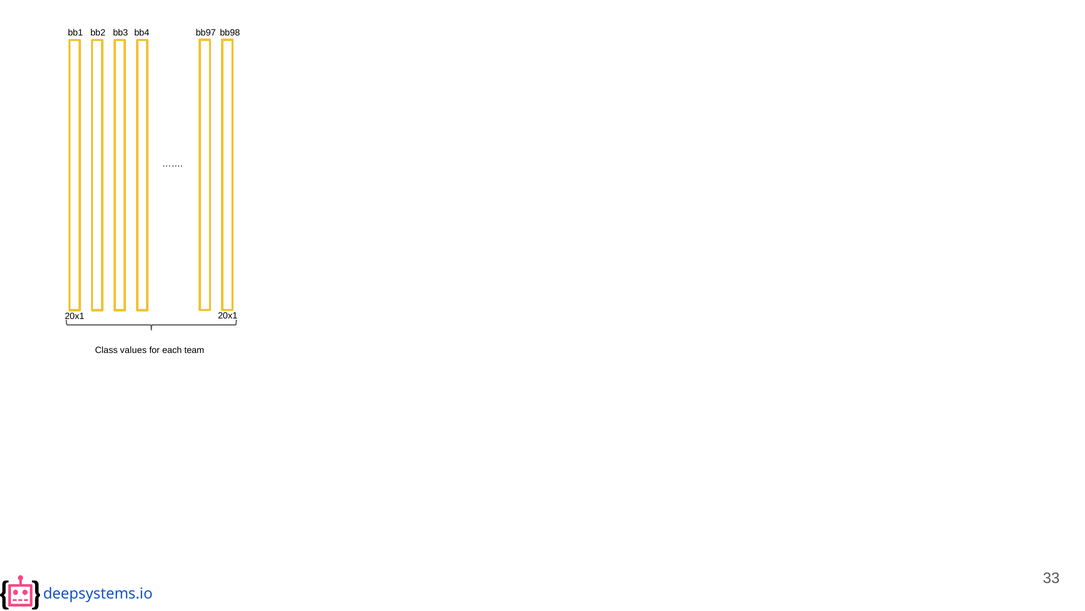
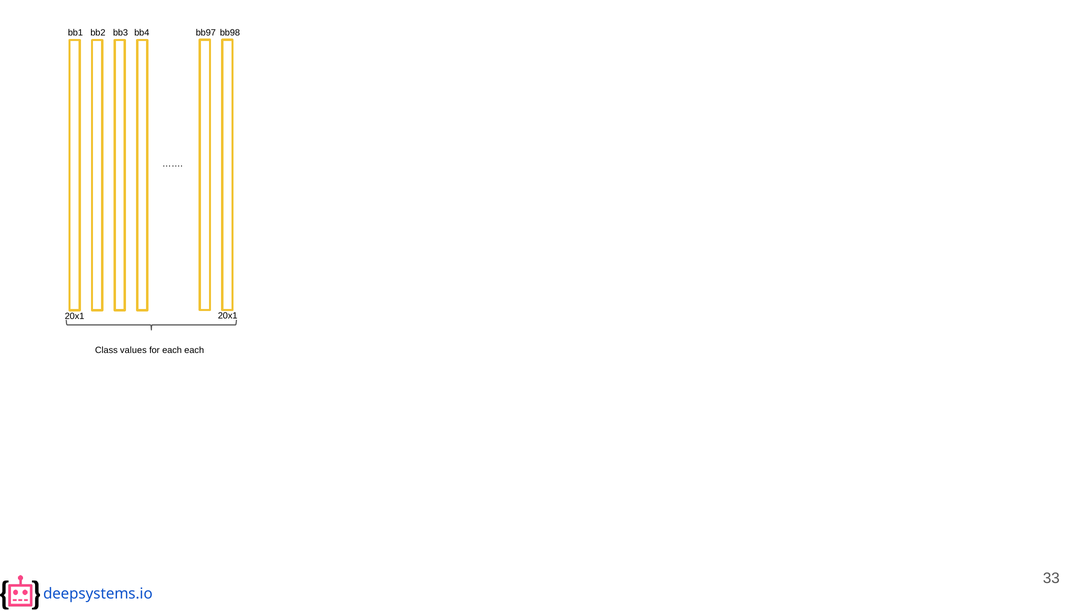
each team: team -> each
